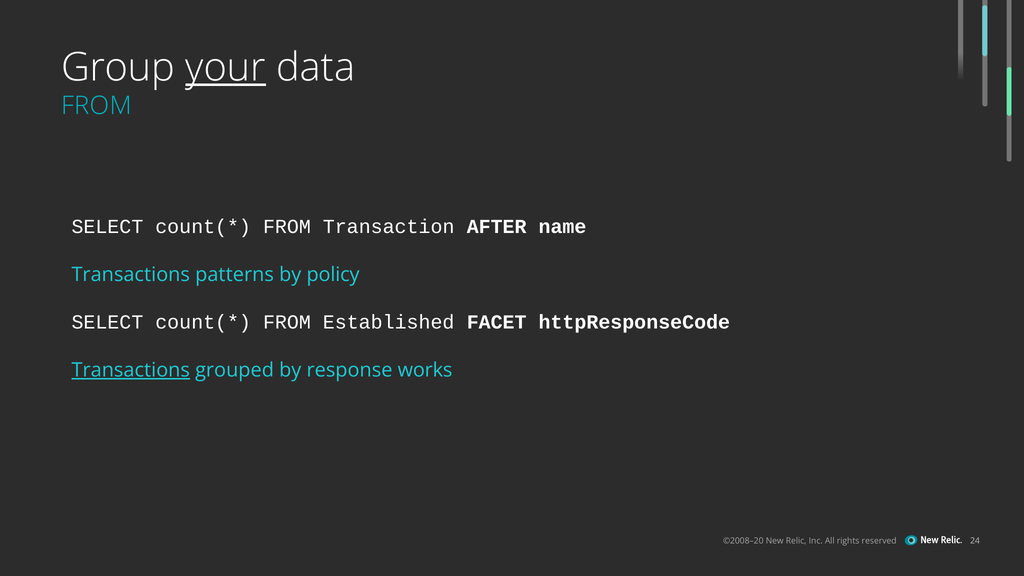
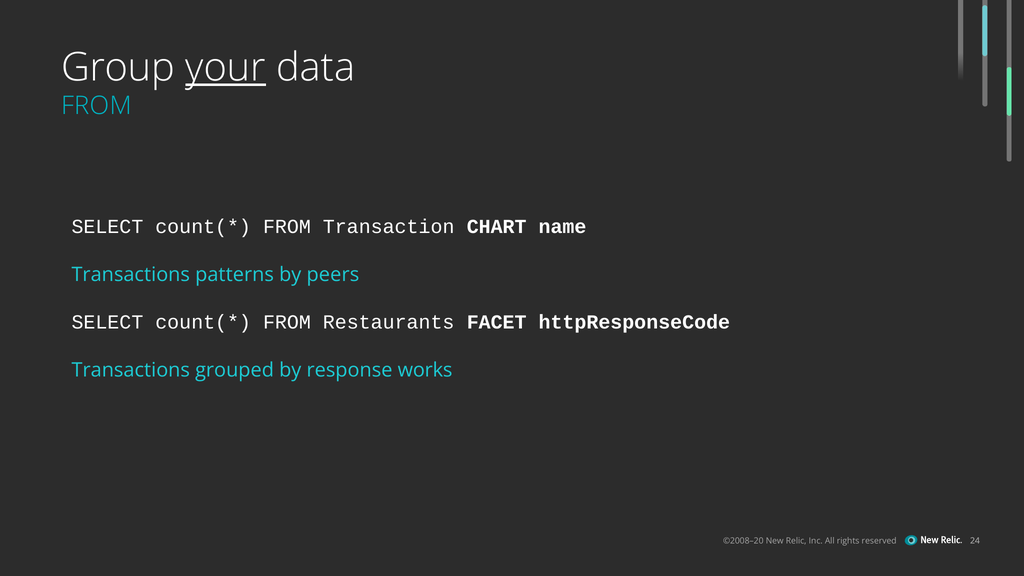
AFTER: AFTER -> CHART
policy: policy -> peers
Established: Established -> Restaurants
Transactions at (131, 370) underline: present -> none
